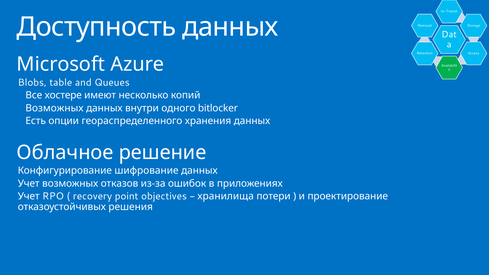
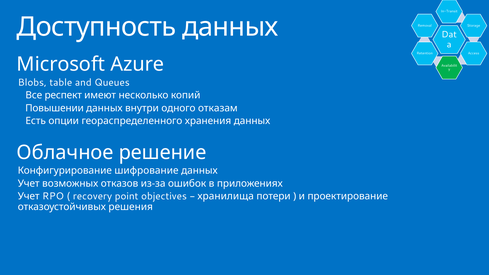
хостере: хостере -> респект
Возможных at (54, 108): Возможных -> Повышении
bitlocker: bitlocker -> отказам
